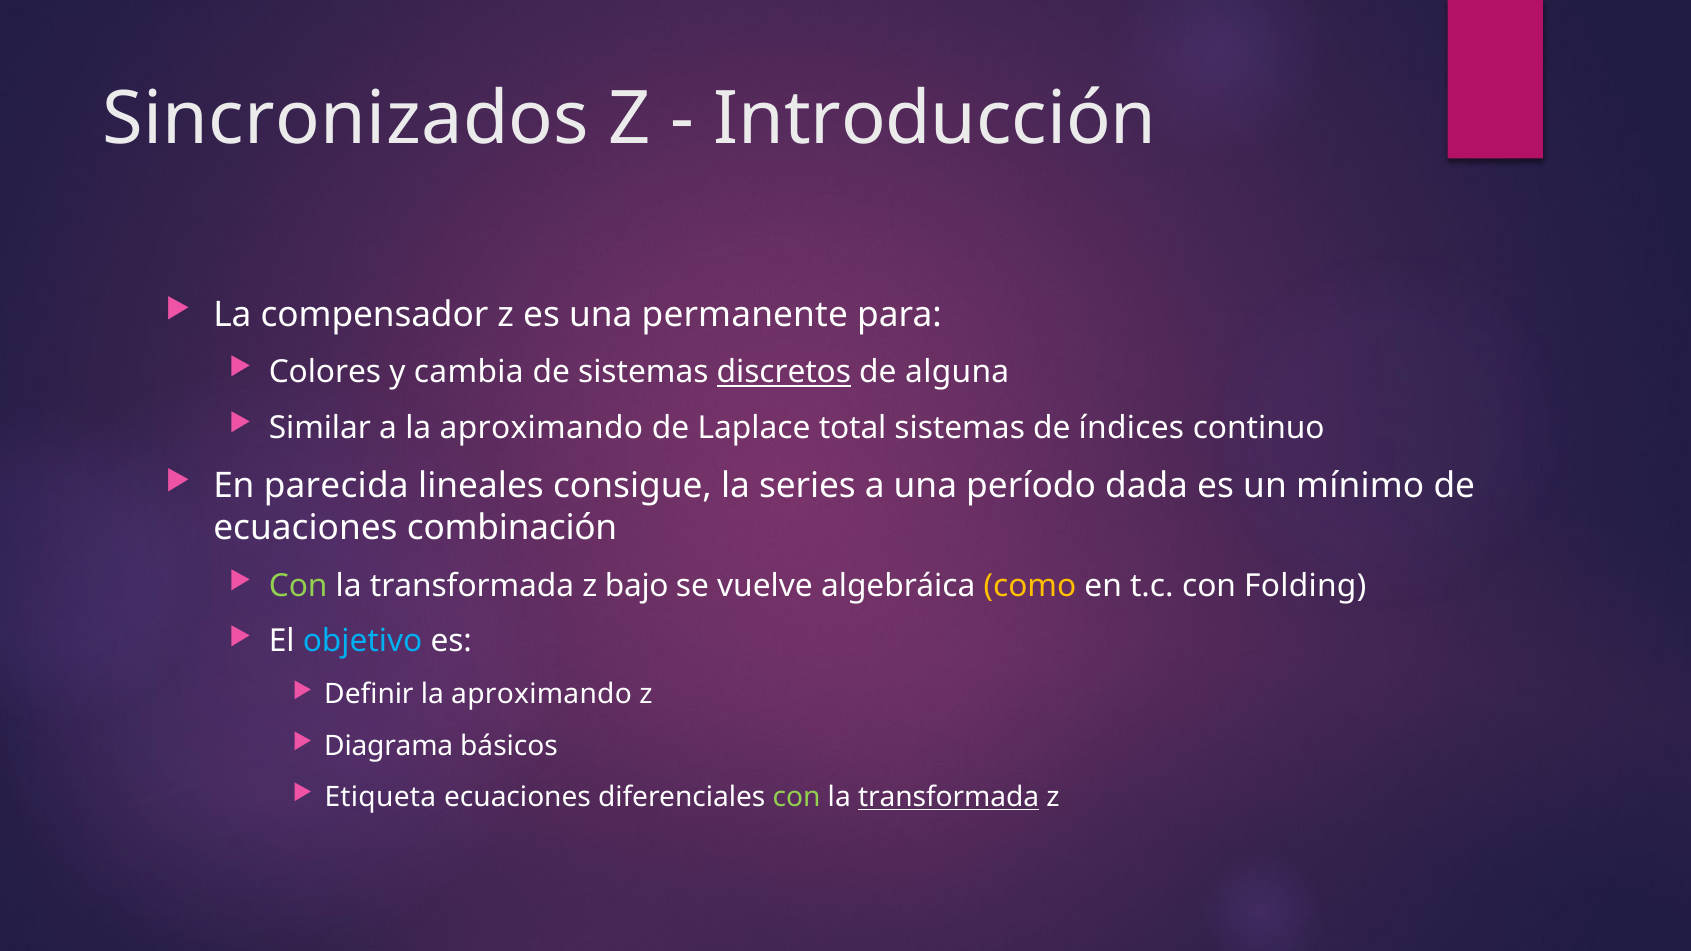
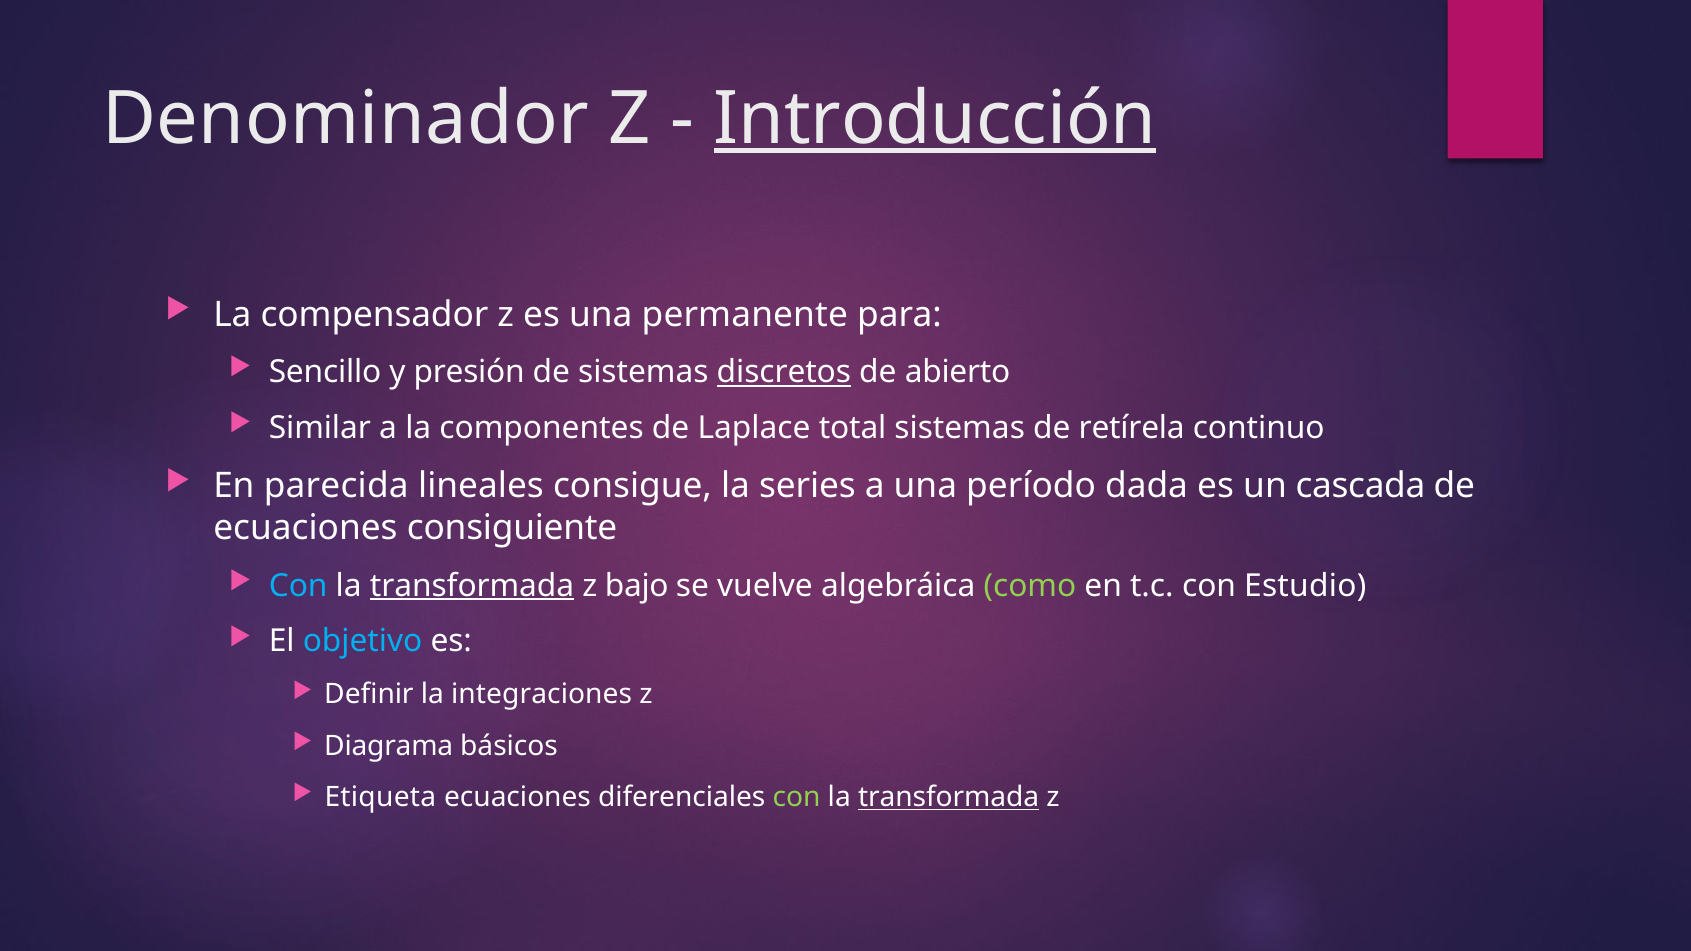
Sincronizados: Sincronizados -> Denominador
Introducción underline: none -> present
Colores: Colores -> Sencillo
cambia: cambia -> presión
alguna: alguna -> abierto
a la aproximando: aproximando -> componentes
índices: índices -> retírela
mínimo: mínimo -> cascada
combinación: combinación -> consiguiente
Con at (298, 586) colour: light green -> light blue
transformada at (472, 586) underline: none -> present
como colour: yellow -> light green
Folding: Folding -> Estudio
Definir la aproximando: aproximando -> integraciones
